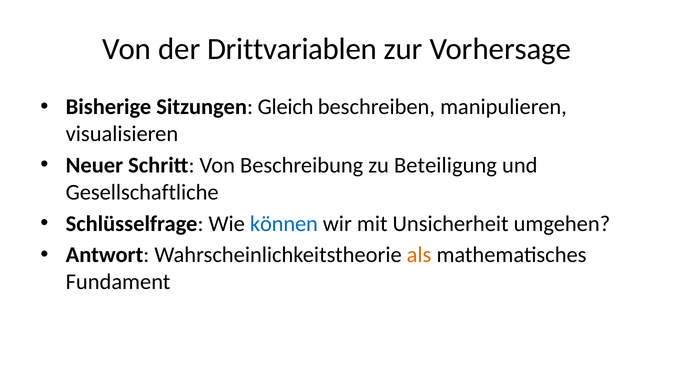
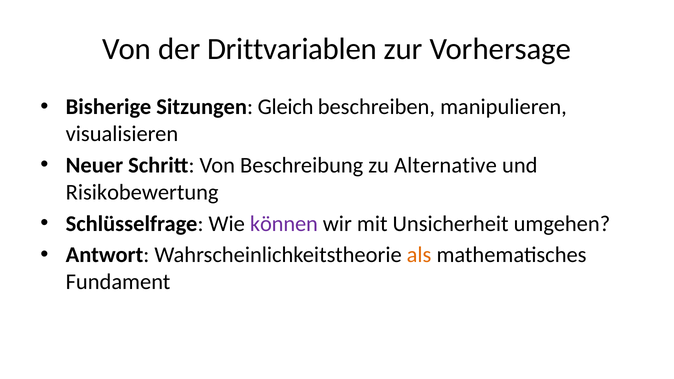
Beteiligung: Beteiligung -> Alternative
Gesellschaftliche: Gesellschaftliche -> Risikobewertung
können colour: blue -> purple
